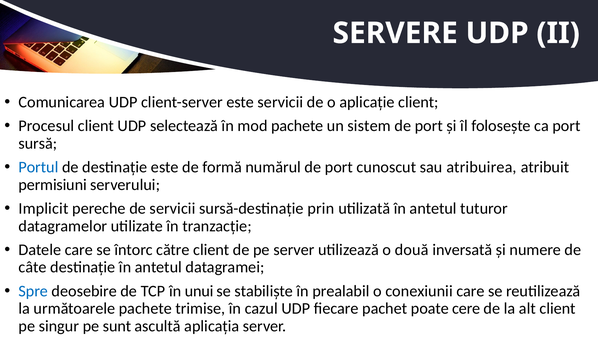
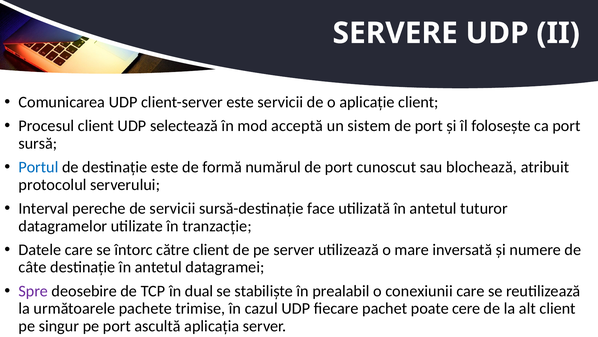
mod pachete: pachete -> acceptă
atribuirea: atribuirea -> blochează
permisiuni: permisiuni -> protocolul
Implicit: Implicit -> Interval
prin: prin -> face
două: două -> mare
Spre colour: blue -> purple
unui: unui -> dual
pe sunt: sunt -> port
